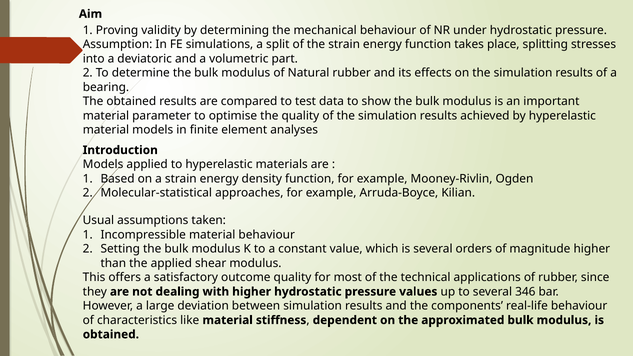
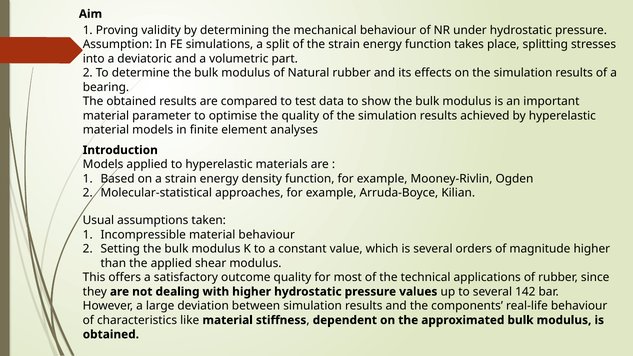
346: 346 -> 142
